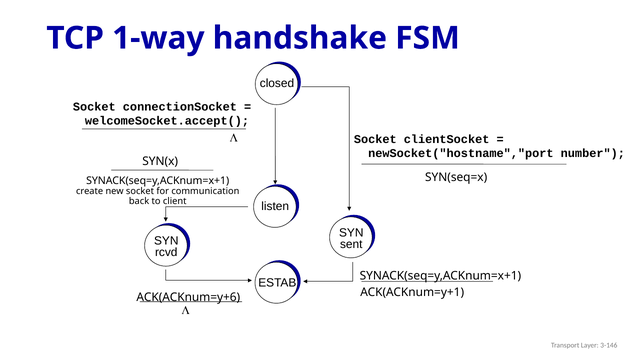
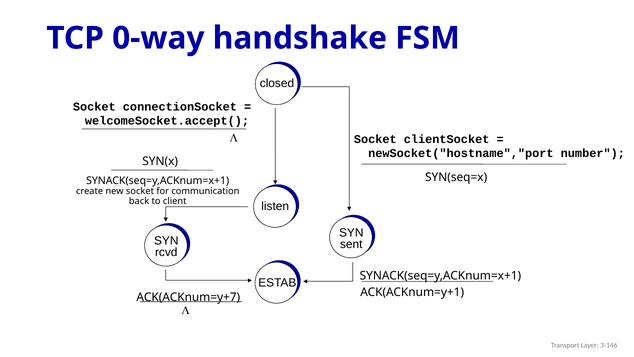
1-way: 1-way -> 0-way
ACK(ACKnum=y+6: ACK(ACKnum=y+6 -> ACK(ACKnum=y+7
